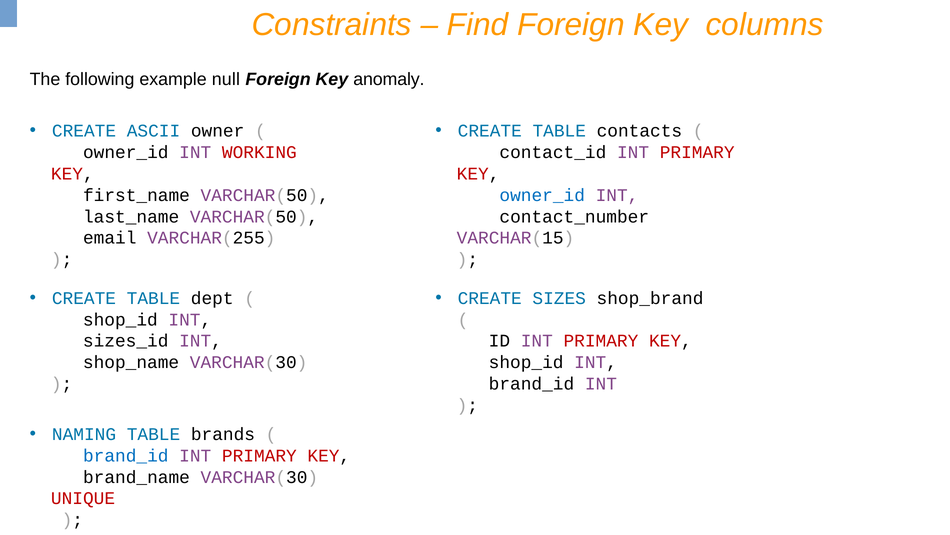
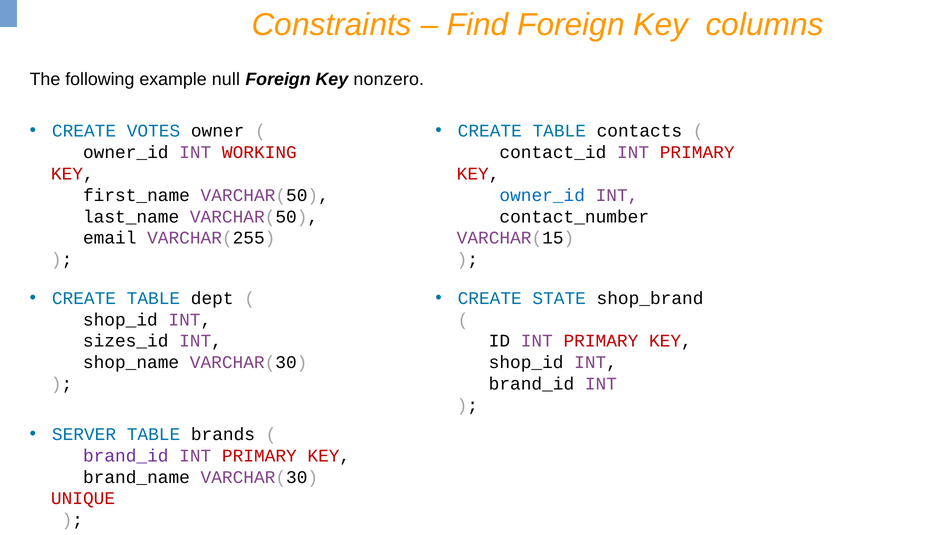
anomaly: anomaly -> nonzero
ASCII: ASCII -> VOTES
SIZES: SIZES -> STATE
NAMING: NAMING -> SERVER
brand_id at (126, 455) colour: blue -> purple
